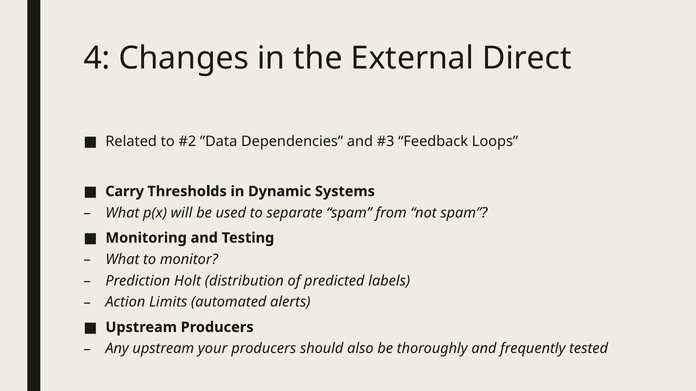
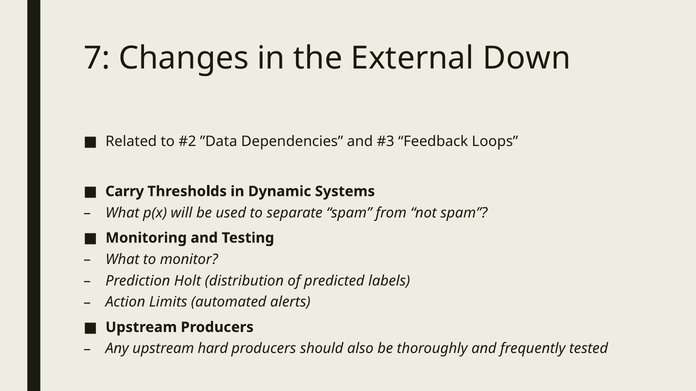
4: 4 -> 7
Direct: Direct -> Down
your: your -> hard
